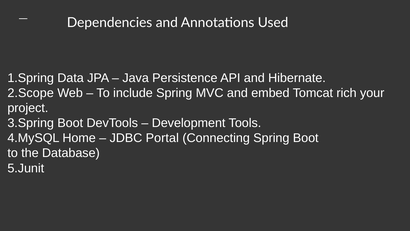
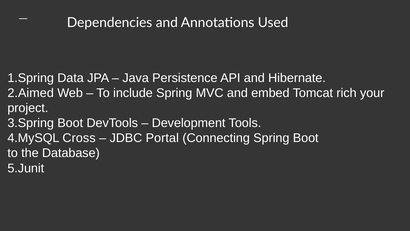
2.Scope: 2.Scope -> 2.Aimed
Home: Home -> Cross
